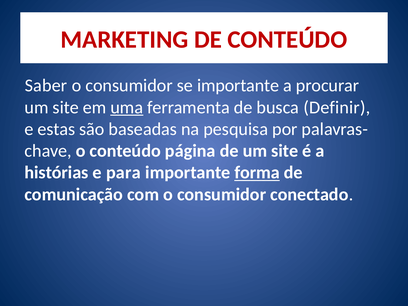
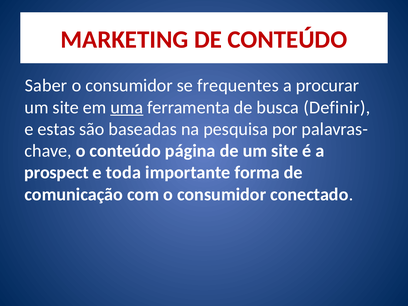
se importante: importante -> frequentes
histórias: histórias -> prospect
para: para -> toda
forma underline: present -> none
